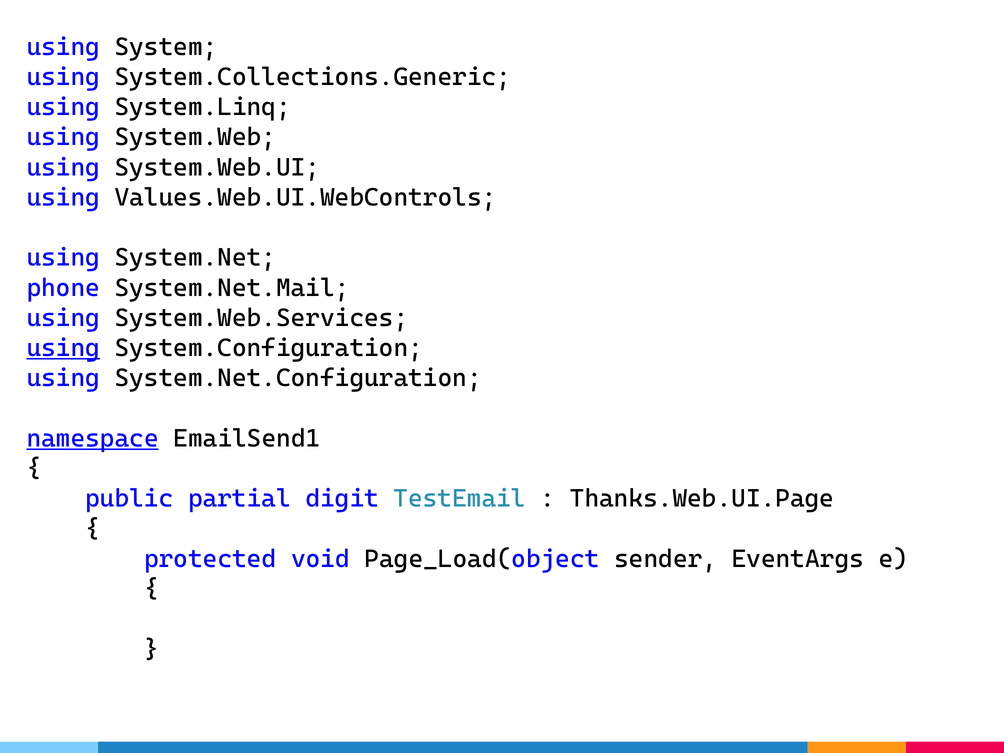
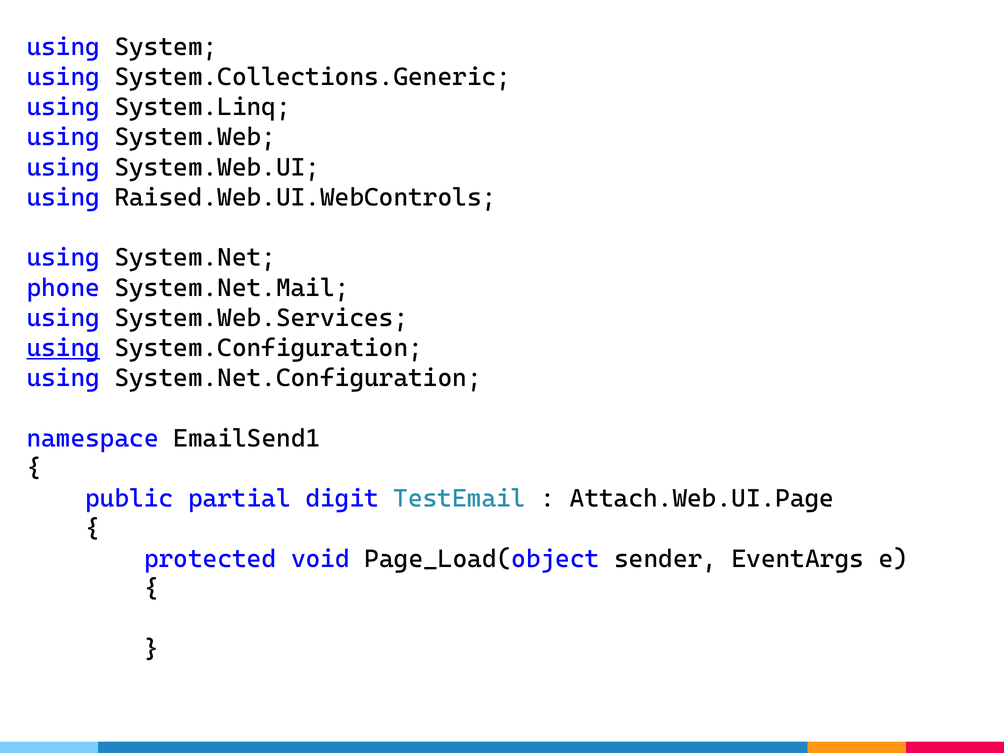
Values.Web.UI.WebControls: Values.Web.UI.WebControls -> Raised.Web.UI.WebControls
namespace underline: present -> none
Thanks.Web.UI.Page: Thanks.Web.UI.Page -> Attach.Web.UI.Page
